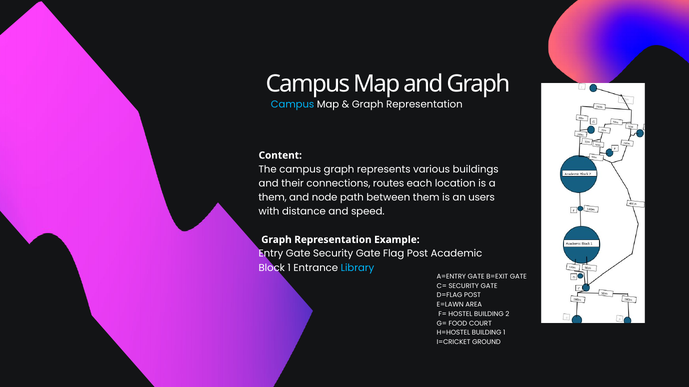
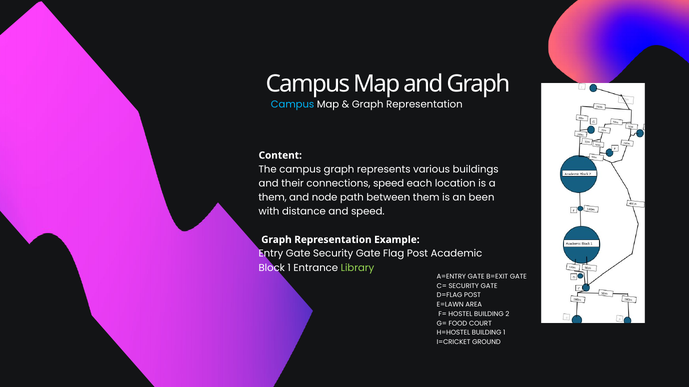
connections routes: routes -> speed
users: users -> been
Library colour: light blue -> light green
